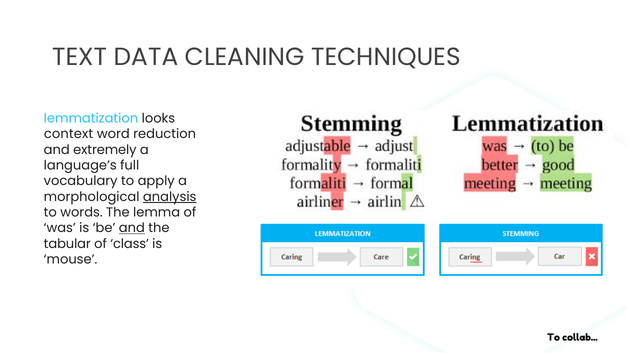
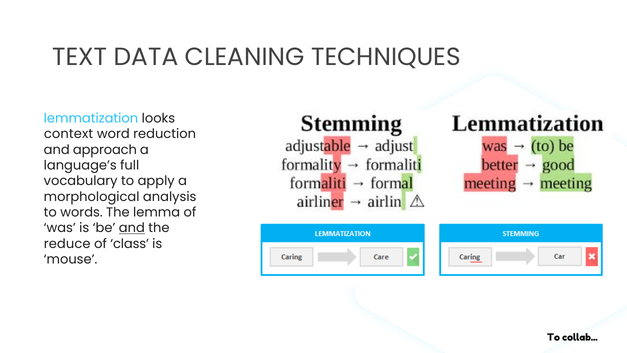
extremely: extremely -> approach
analysis underline: present -> none
tabular: tabular -> reduce
